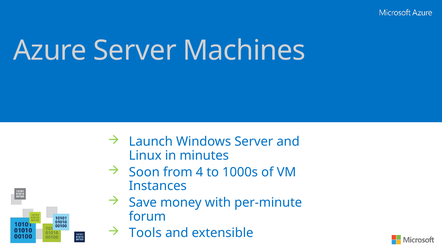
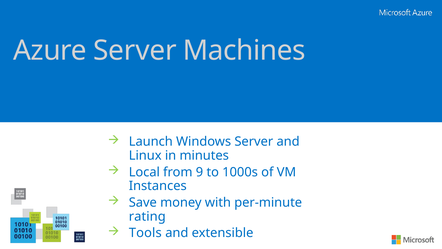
Soon: Soon -> Local
4: 4 -> 9
forum: forum -> rating
